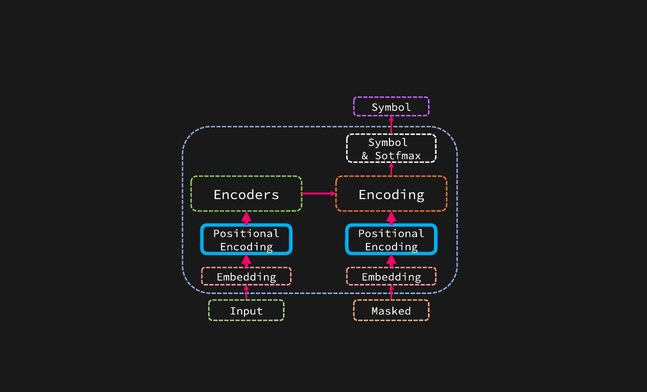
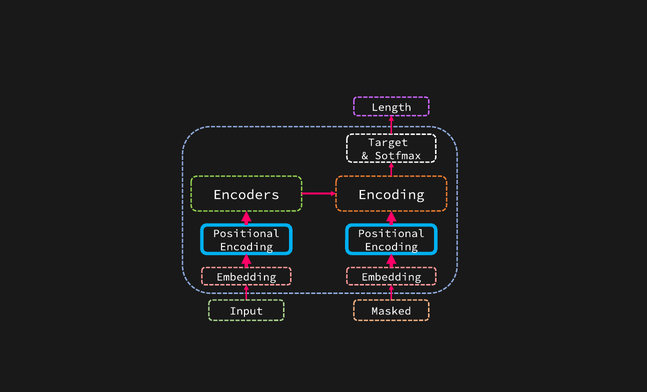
Symbol at (391, 107): Symbol -> Length
Symbol at (388, 142): Symbol -> Target
